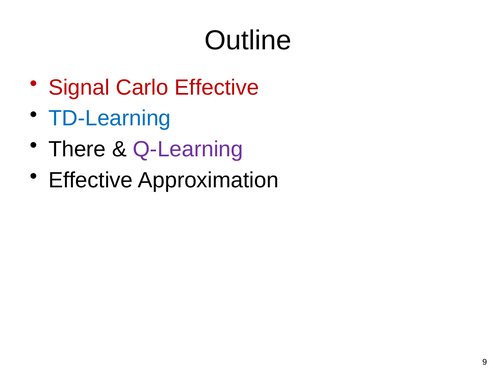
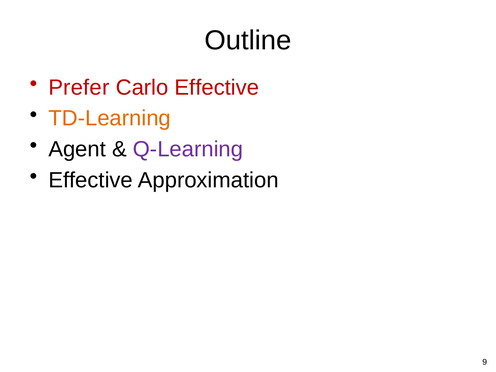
Signal: Signal -> Prefer
TD-Learning colour: blue -> orange
There: There -> Agent
